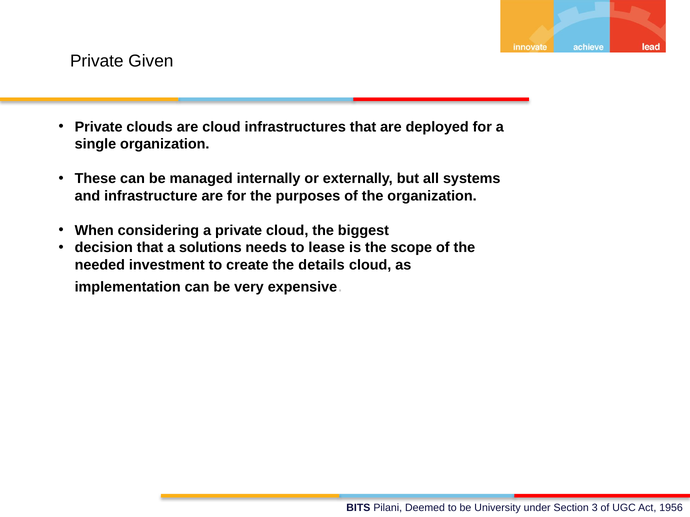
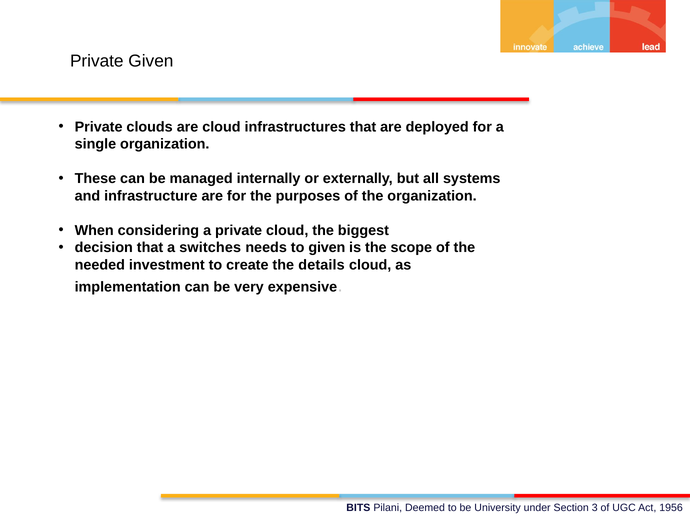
solutions: solutions -> switches
to lease: lease -> given
